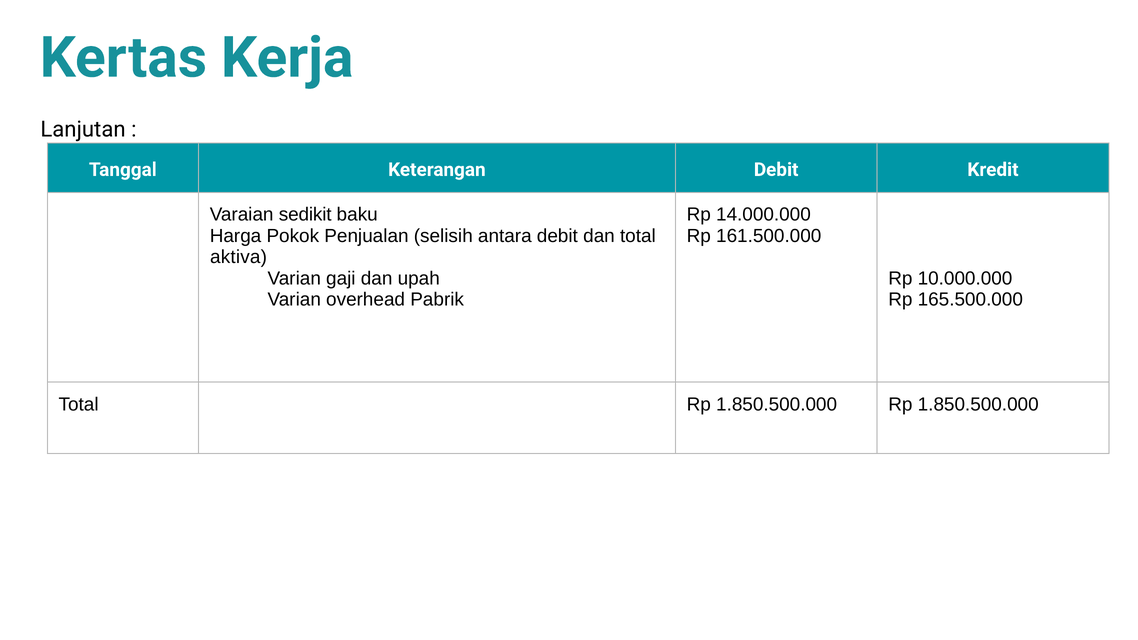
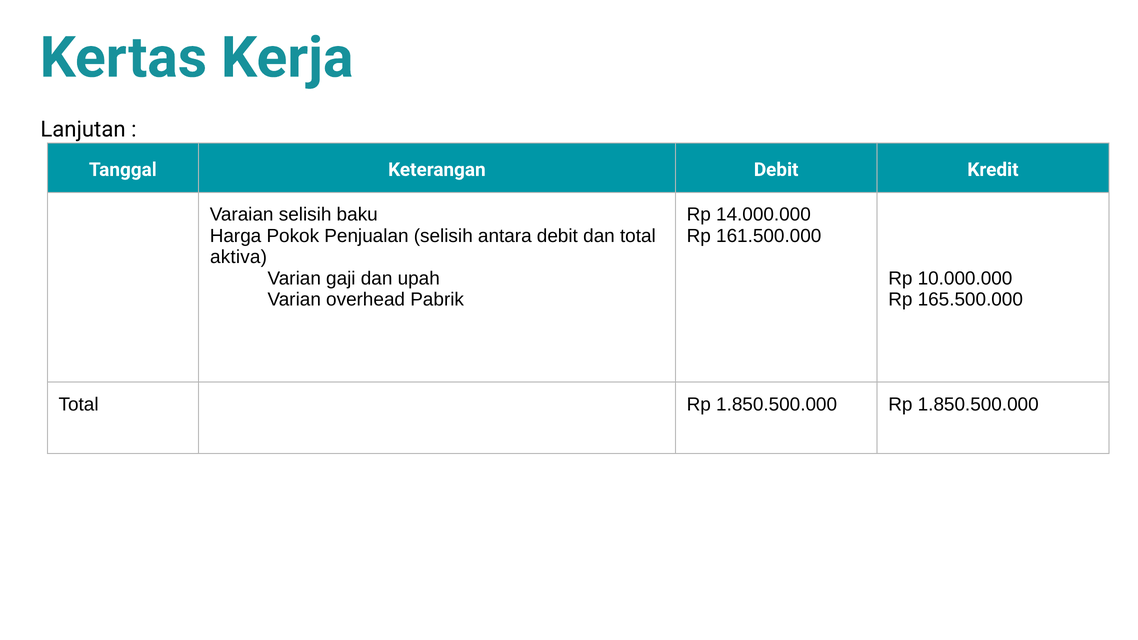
Varaian sedikit: sedikit -> selisih
